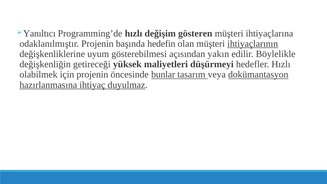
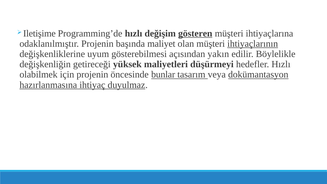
Yanıltıcı: Yanıltıcı -> Iletişime
gösteren underline: none -> present
hedefin: hedefin -> maliyet
